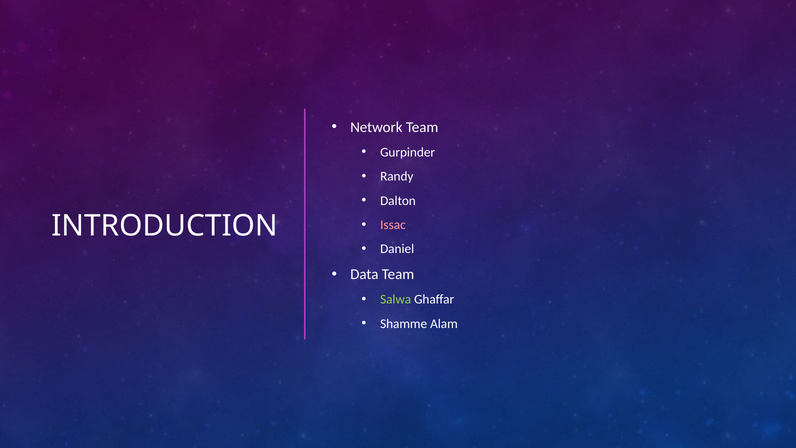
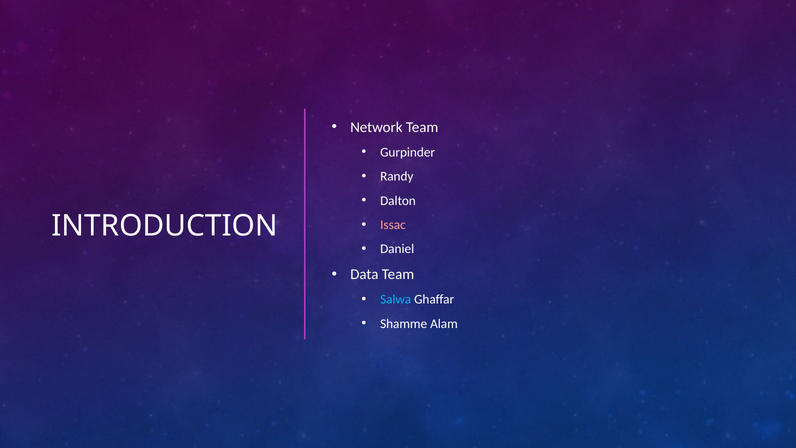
Salwa colour: light green -> light blue
